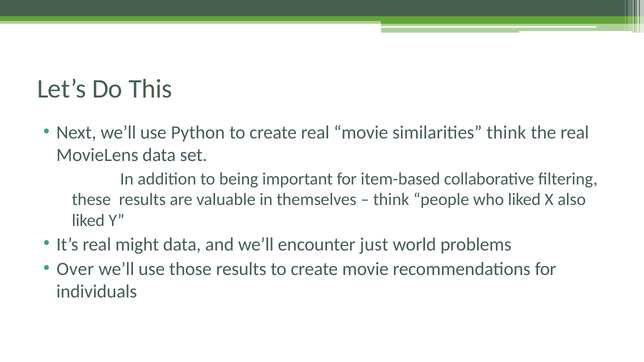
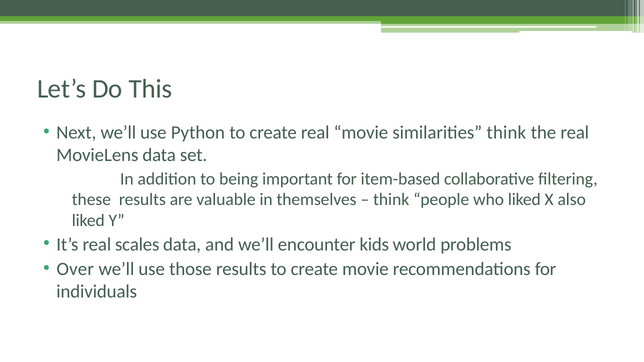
might: might -> scales
just: just -> kids
